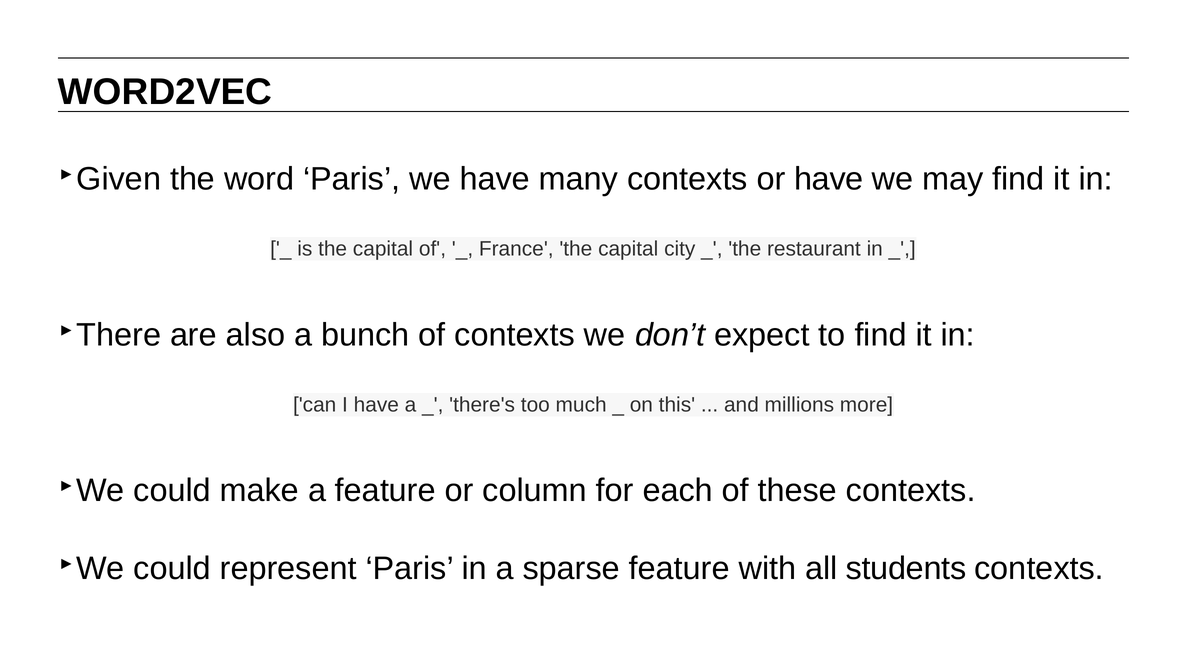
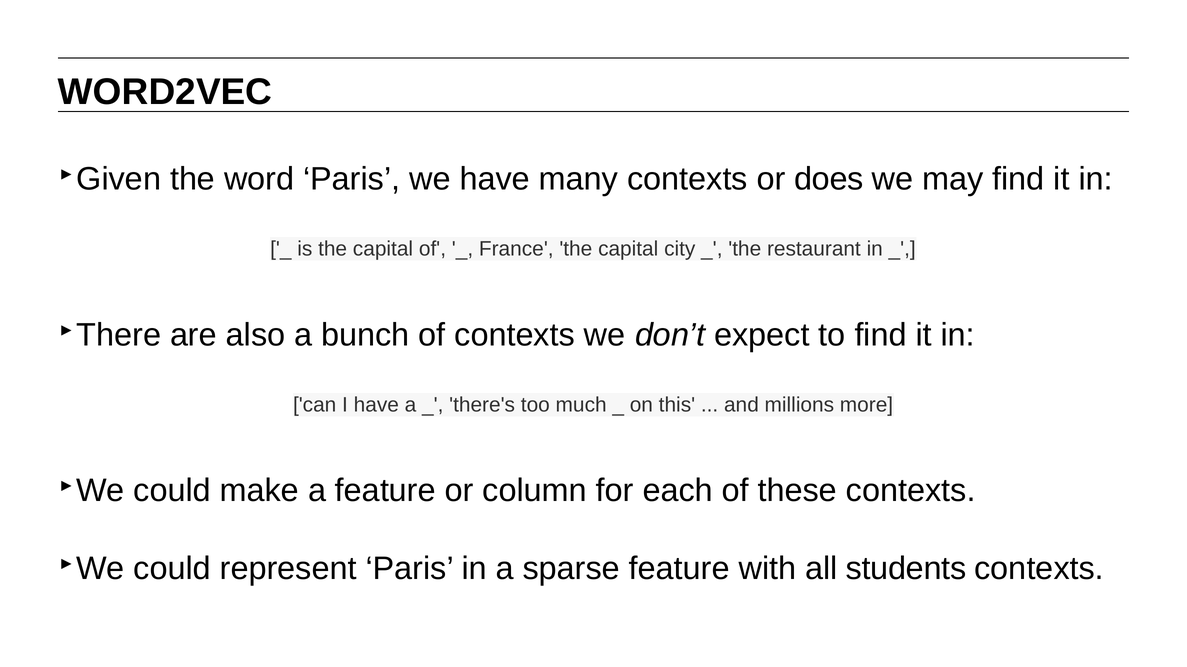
or have: have -> does
